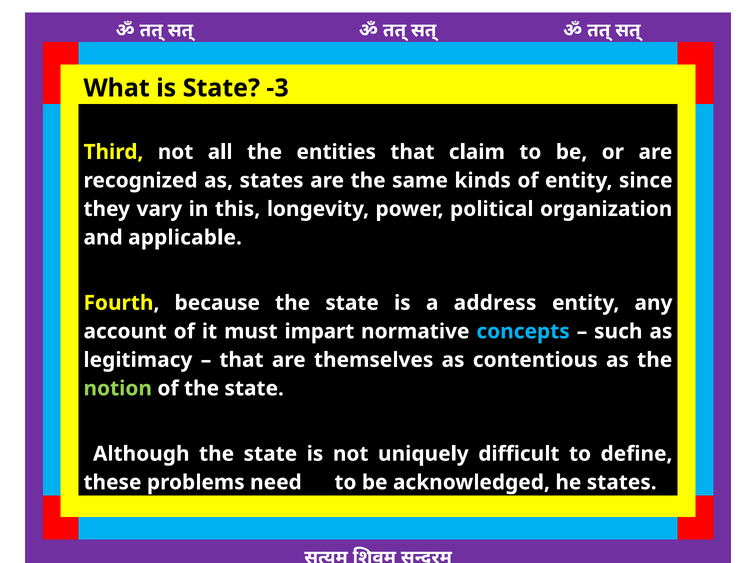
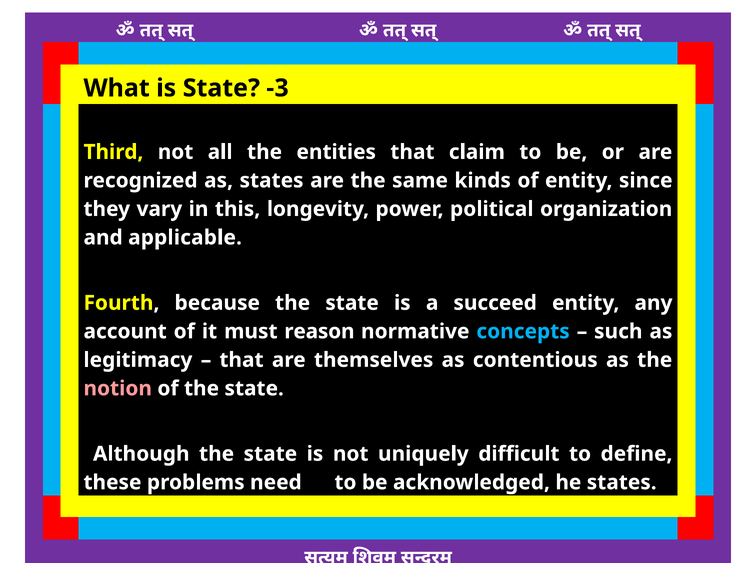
address: address -> succeed
impart: impart -> reason
notion colour: light green -> pink
